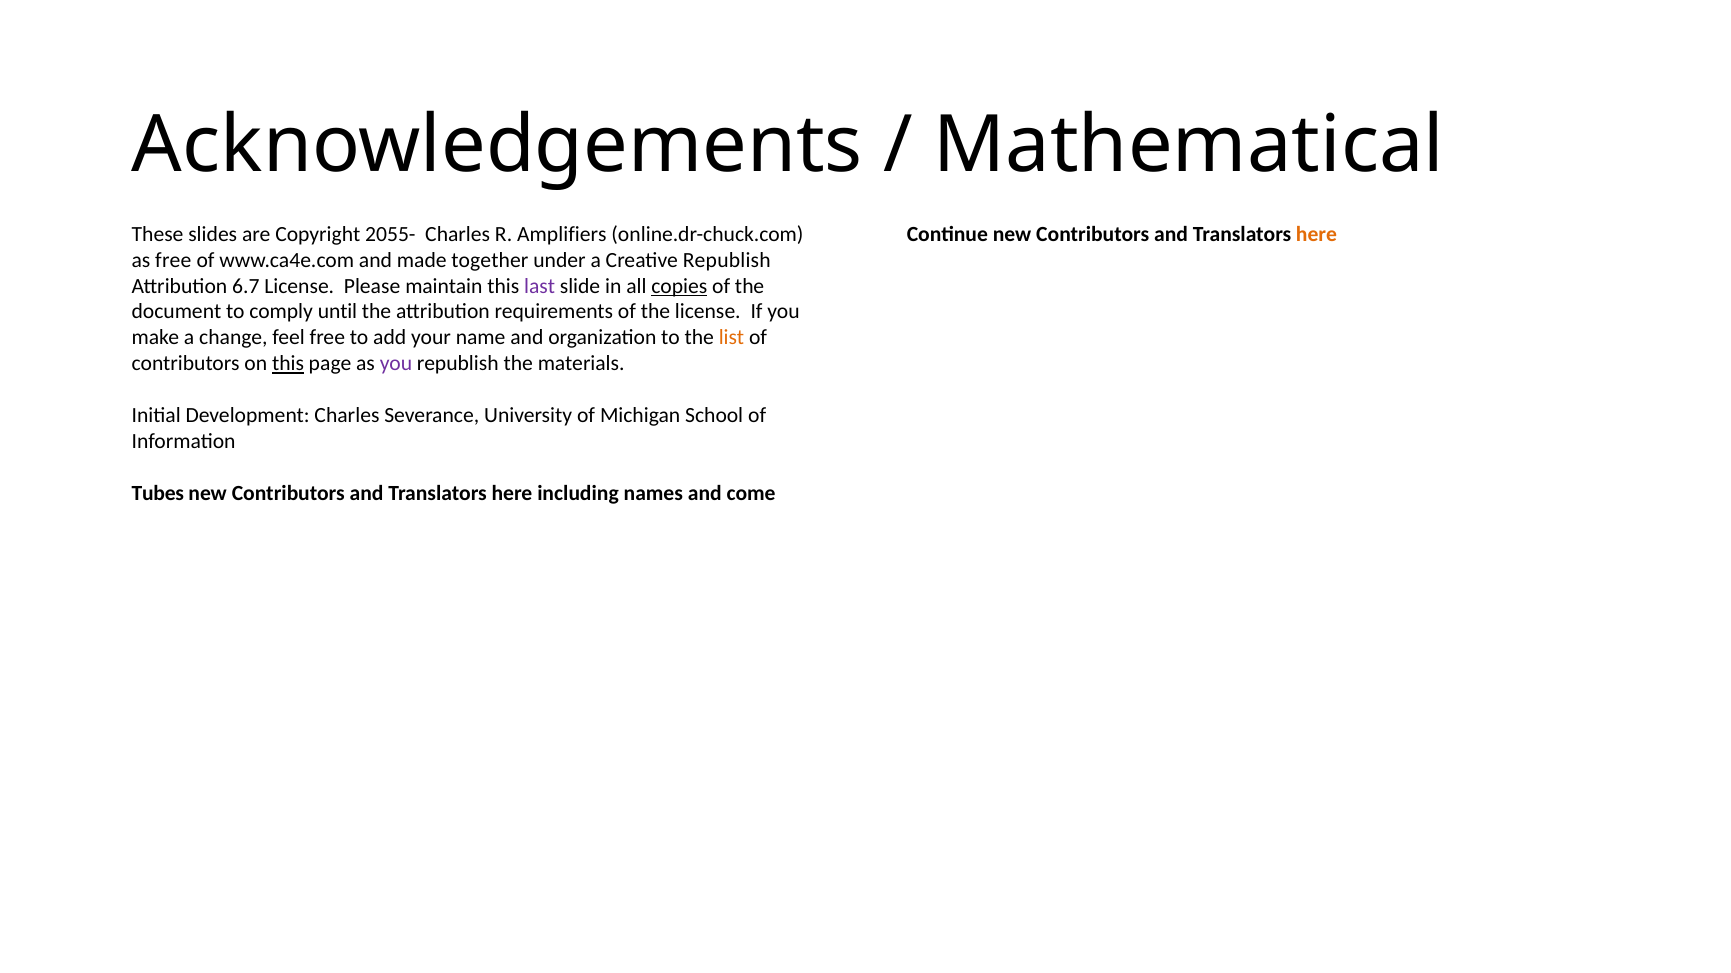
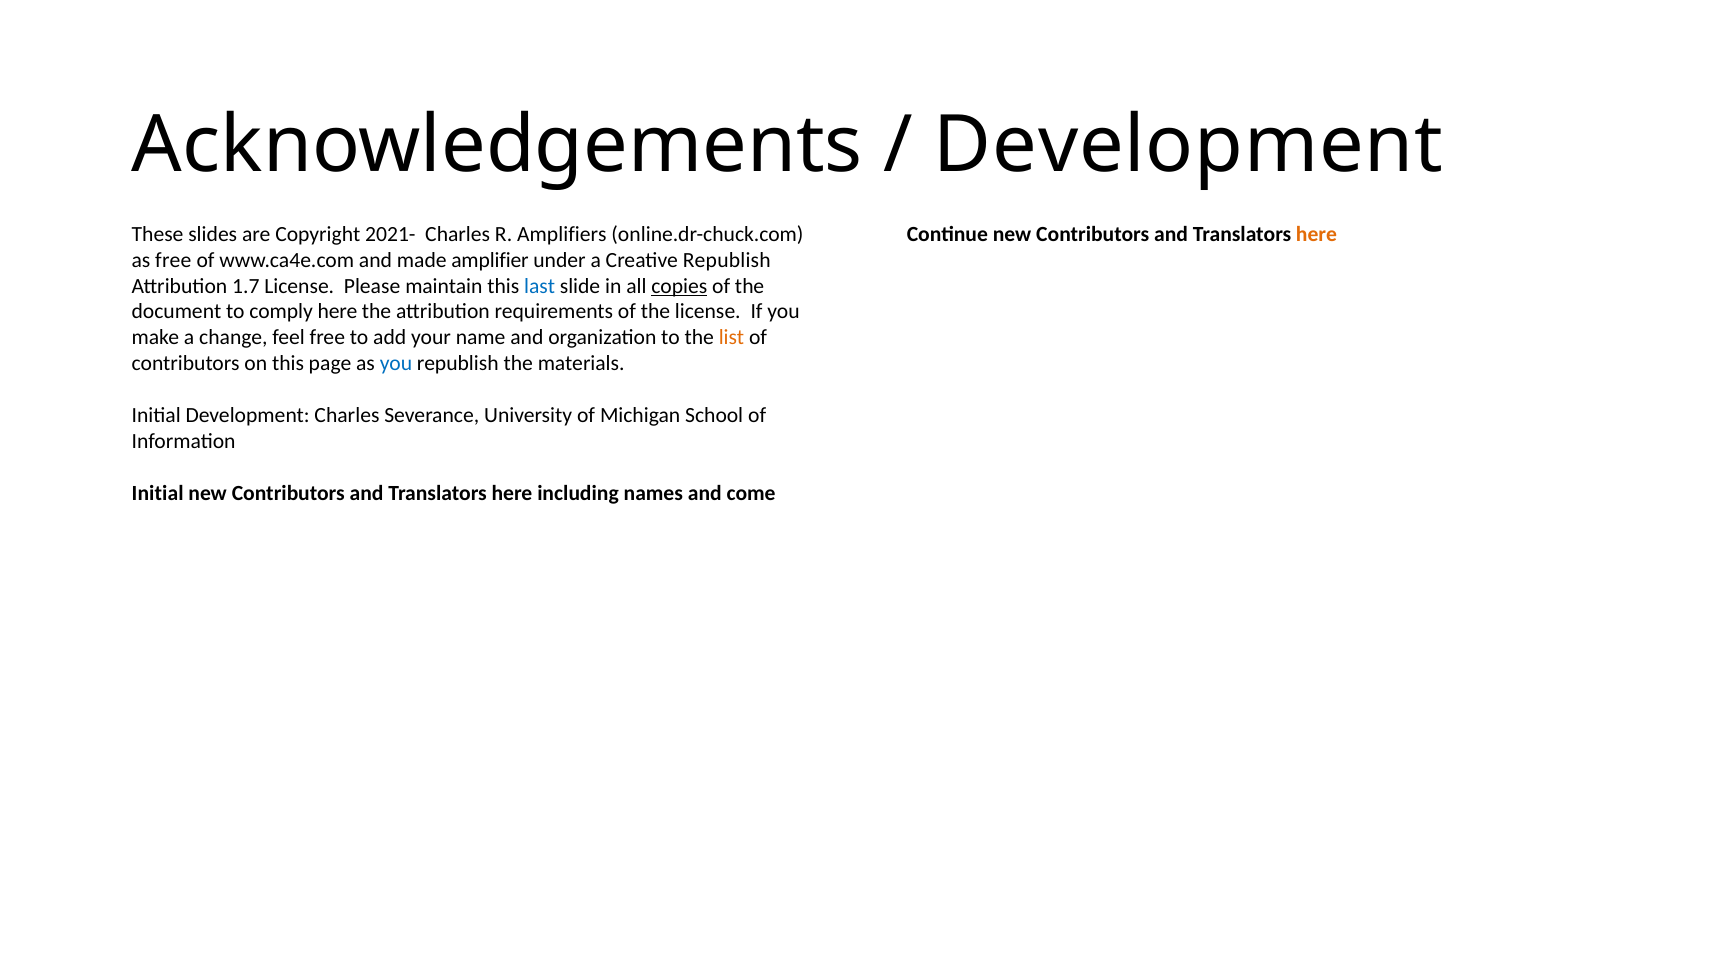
Mathematical at (1189, 145): Mathematical -> Development
2055-: 2055- -> 2021-
together: together -> amplifier
6.7: 6.7 -> 1.7
last colour: purple -> blue
comply until: until -> here
this at (288, 364) underline: present -> none
you at (396, 364) colour: purple -> blue
Tubes at (158, 494): Tubes -> Initial
